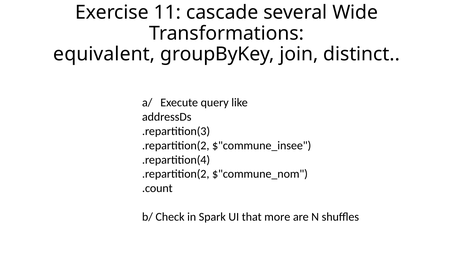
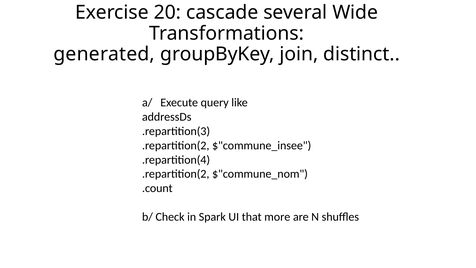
11: 11 -> 20
equivalent: equivalent -> generated
